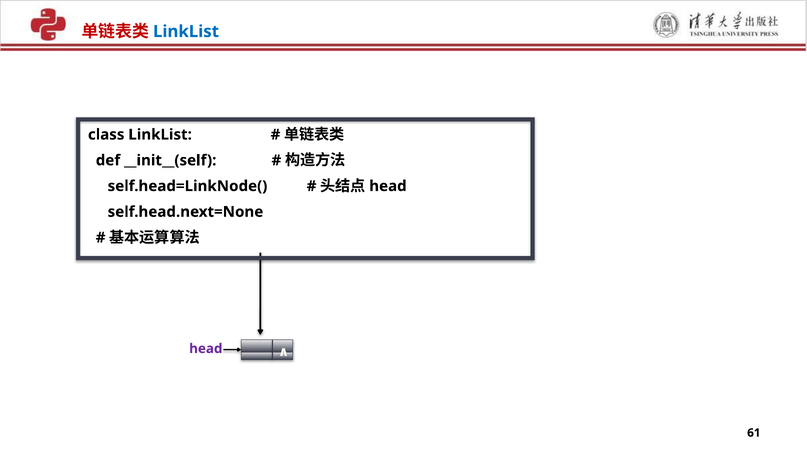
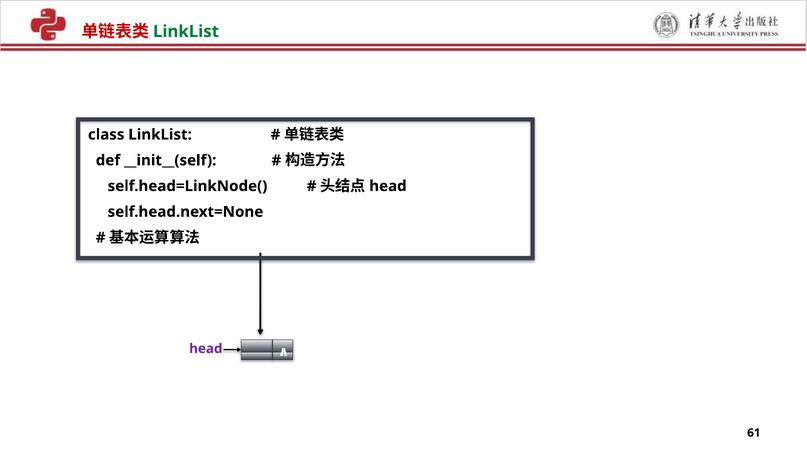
LinkList at (186, 32) colour: blue -> green
